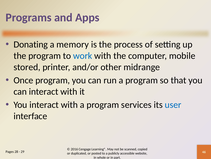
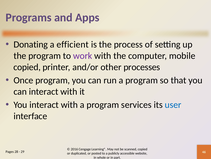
memory: memory -> efficient
work colour: blue -> purple
stored at (27, 67): stored -> copied
midrange: midrange -> processes
